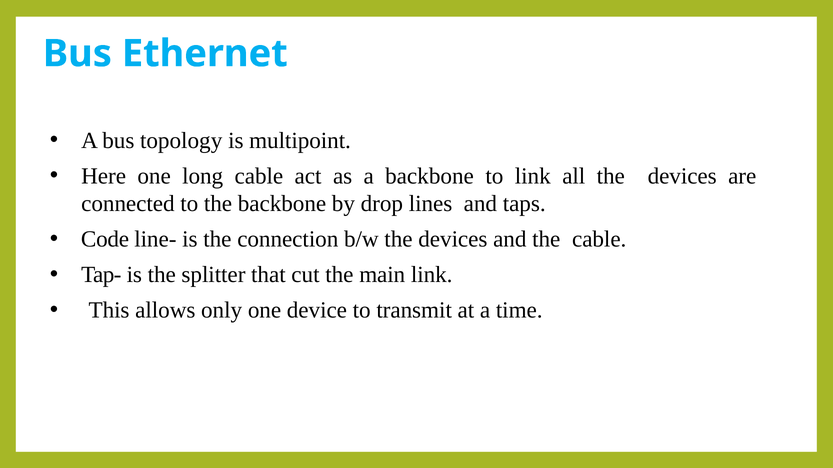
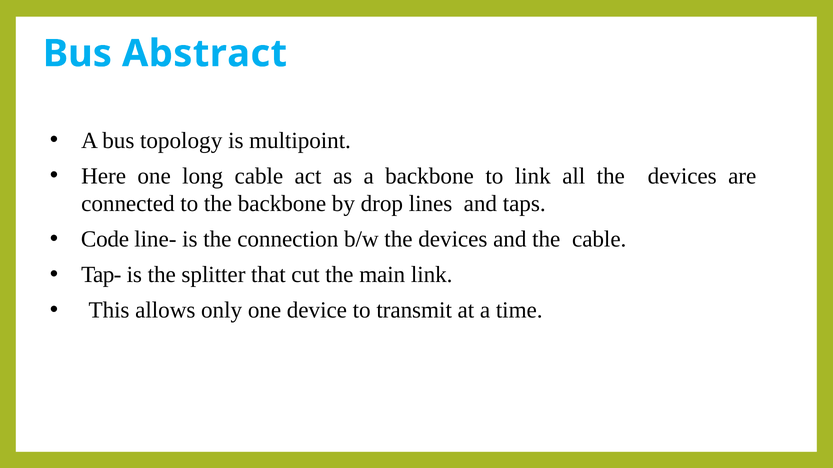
Ethernet: Ethernet -> Abstract
